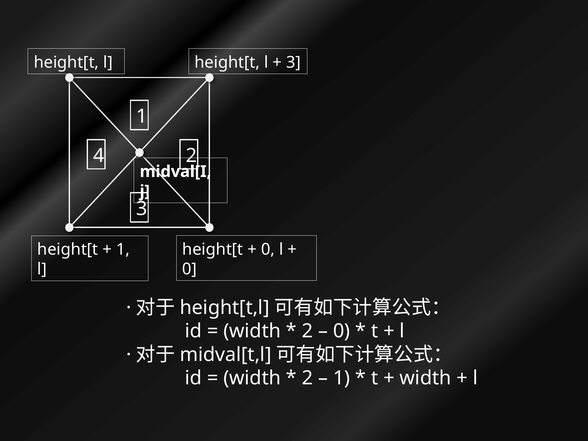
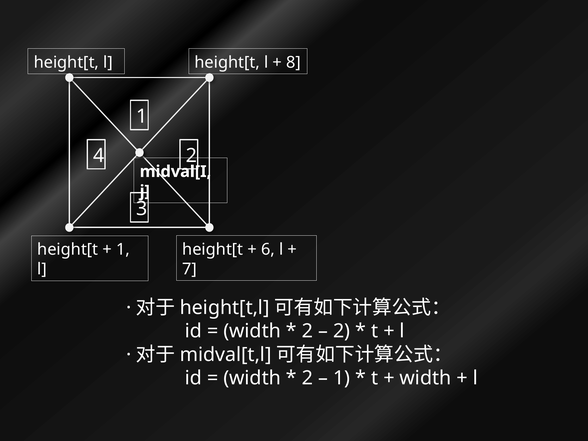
3 at (294, 62): 3 -> 8
0 at (268, 249): 0 -> 6
0 at (190, 269): 0 -> 7
0 at (342, 331): 0 -> 2
